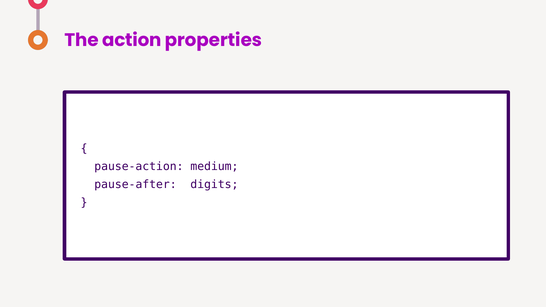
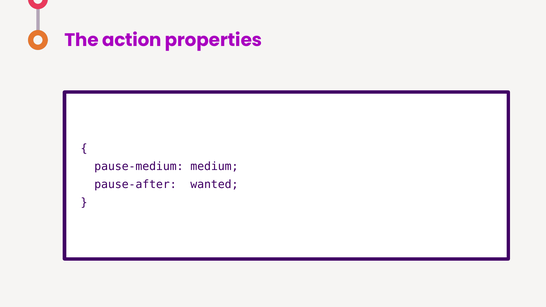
pause-action: pause-action -> pause-medium
digits: digits -> wanted
